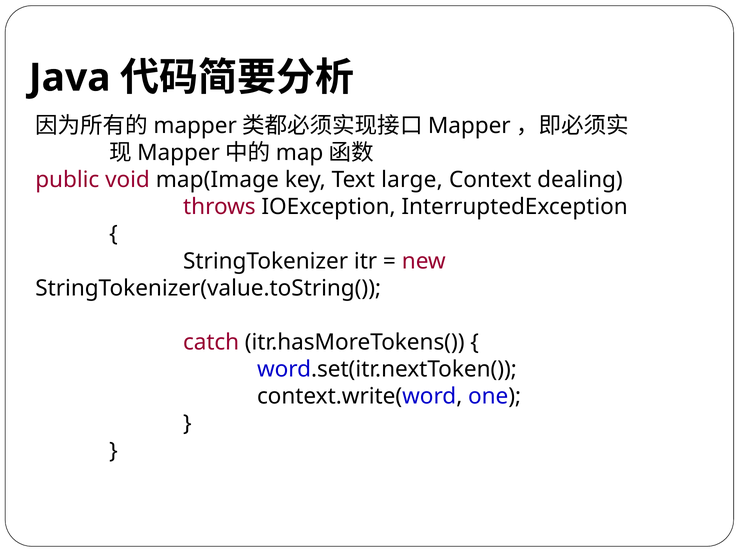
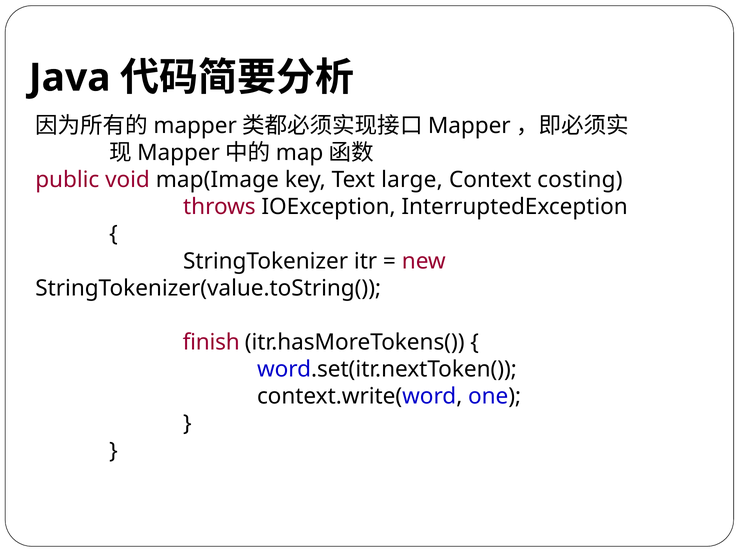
dealing: dealing -> costing
catch: catch -> finish
